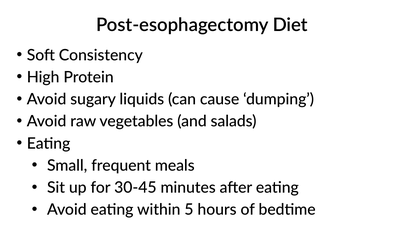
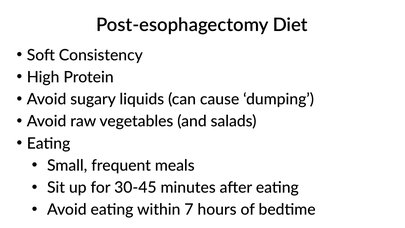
5: 5 -> 7
